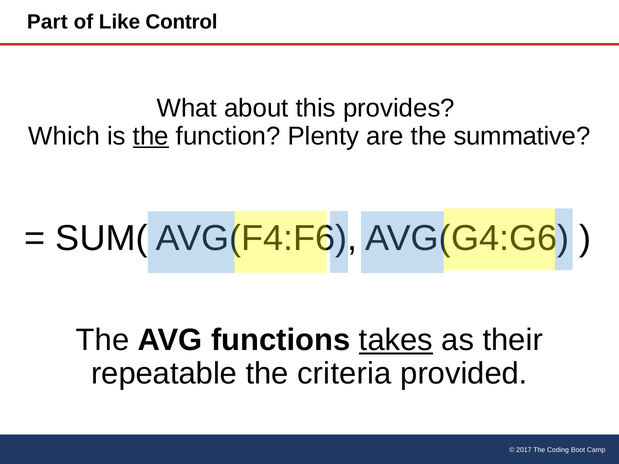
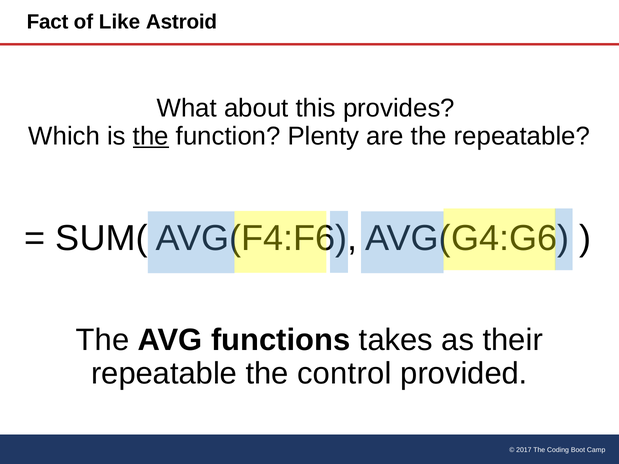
Part: Part -> Fact
Control: Control -> Astroid
the summative: summative -> repeatable
takes underline: present -> none
criteria: criteria -> control
